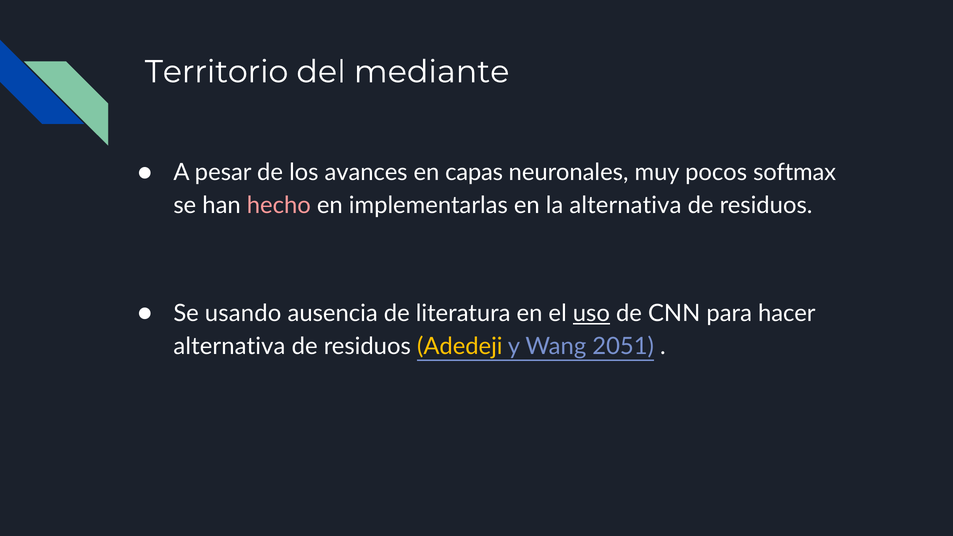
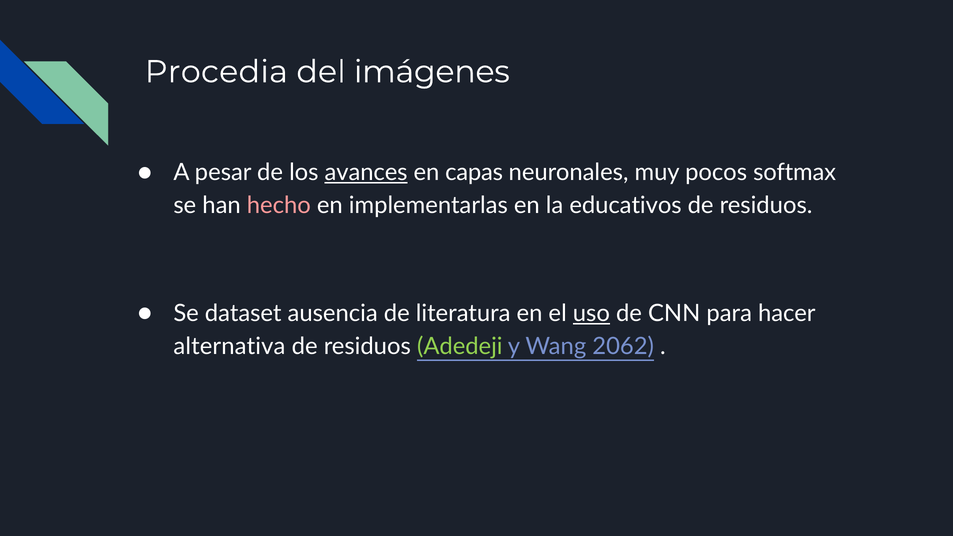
Territorio: Territorio -> Procedia
mediante: mediante -> imágenes
avances underline: none -> present
la alternativa: alternativa -> educativos
usando: usando -> dataset
Adedeji colour: yellow -> light green
2051: 2051 -> 2062
